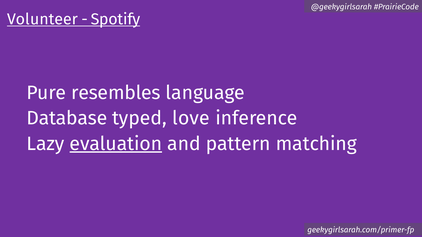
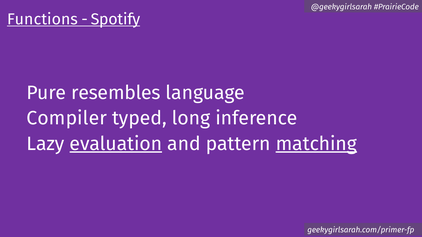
Volunteer: Volunteer -> Functions
Database: Database -> Compiler
love: love -> long
matching underline: none -> present
